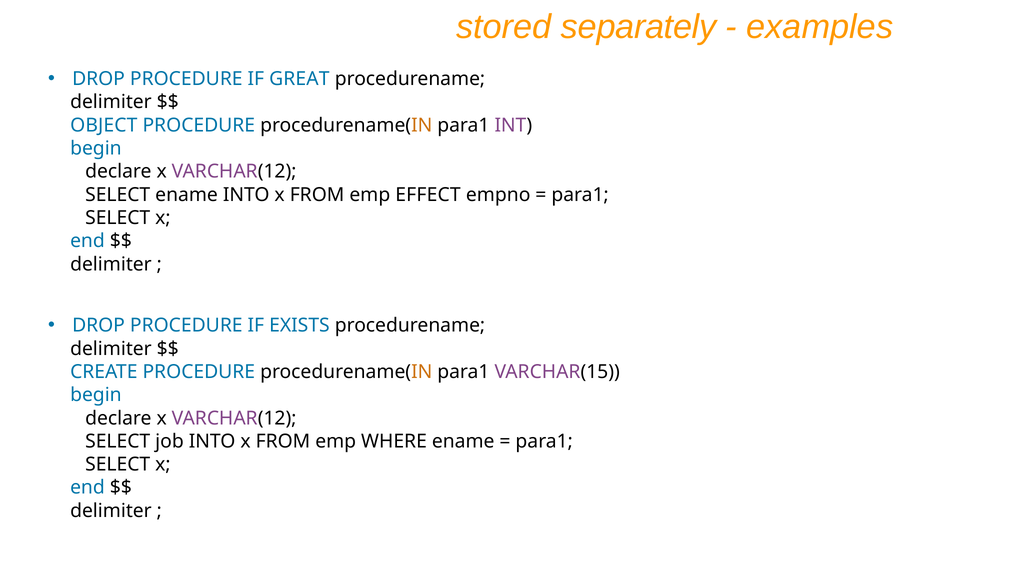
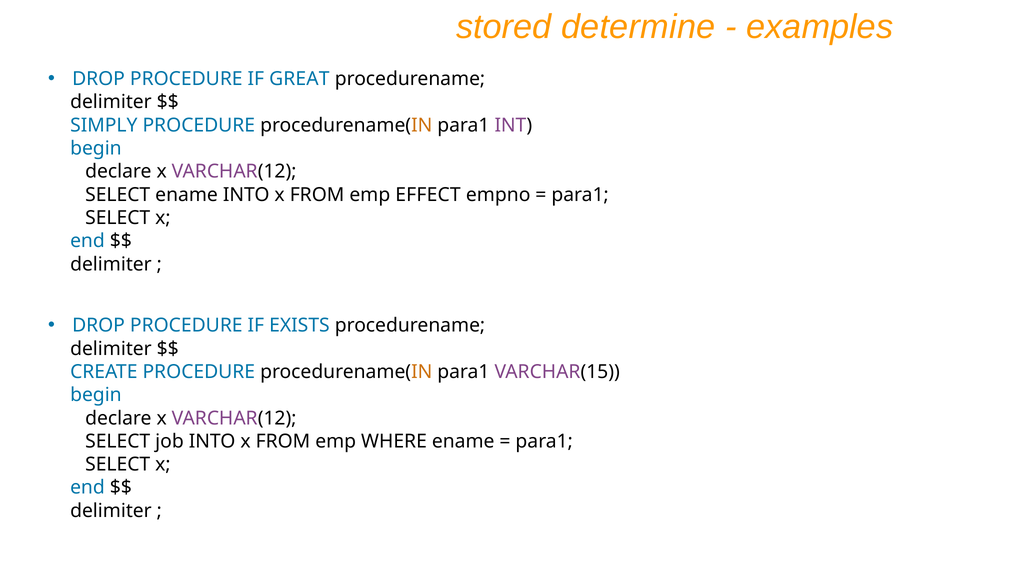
separately: separately -> determine
OBJECT: OBJECT -> SIMPLY
